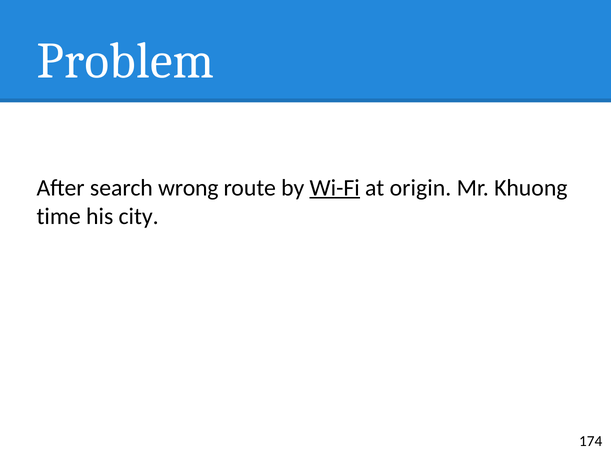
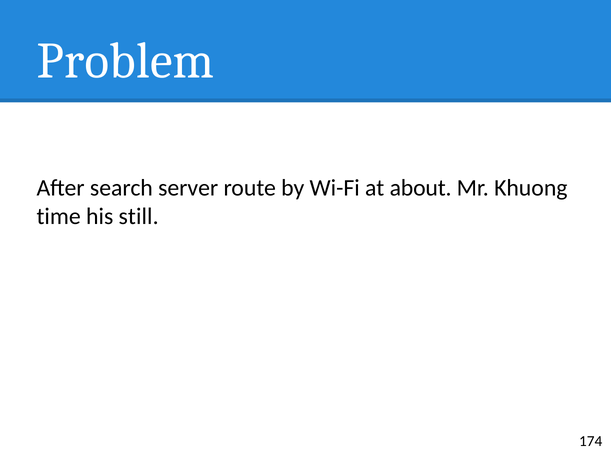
wrong: wrong -> server
Wi-Fi underline: present -> none
origin: origin -> about
city: city -> still
